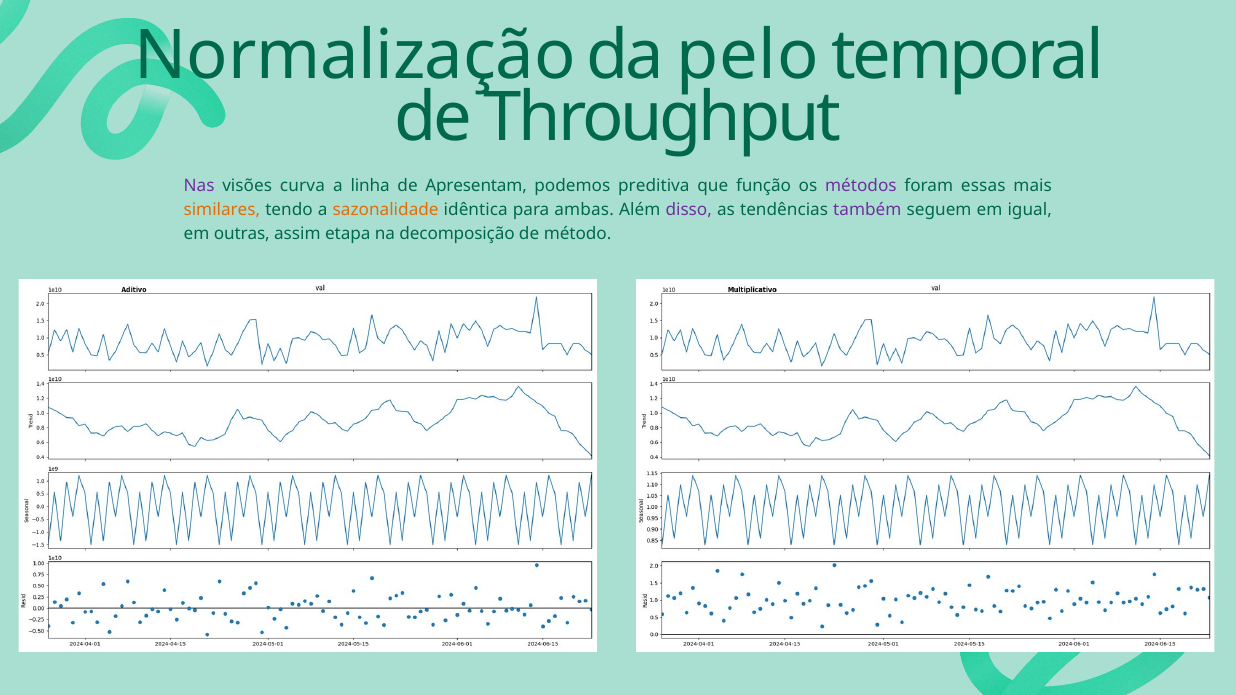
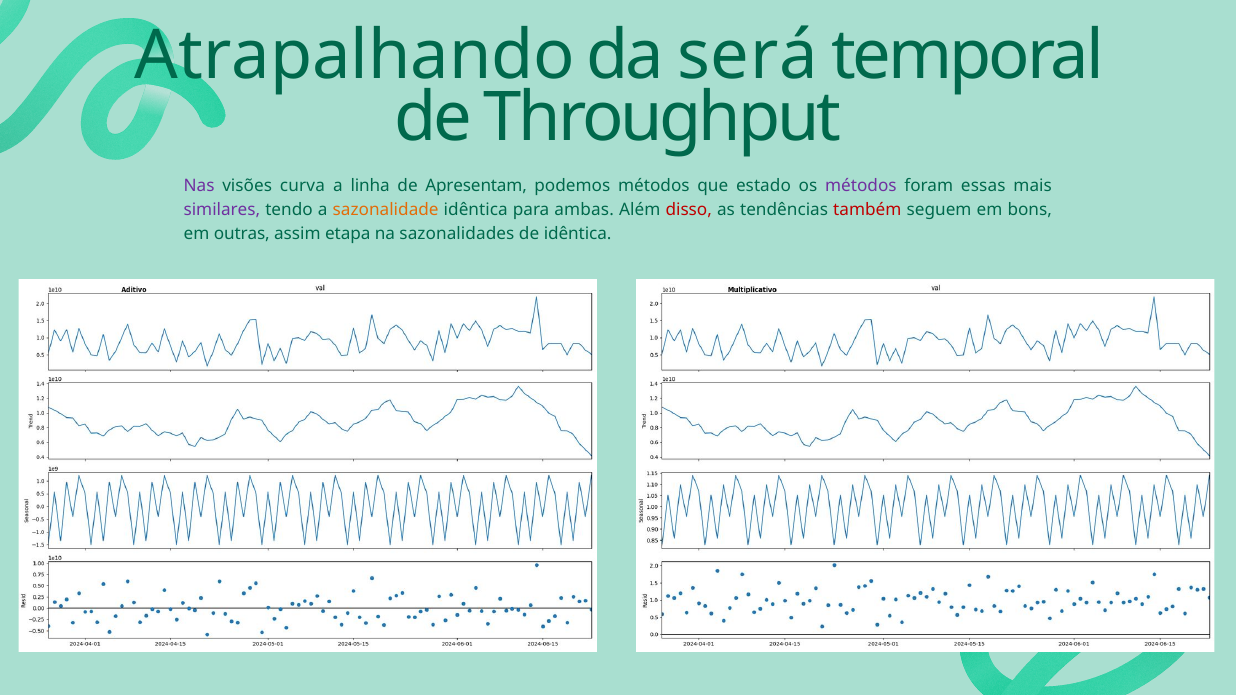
Normalização: Normalização -> Atrapalhando
pelo: pelo -> será
podemos preditiva: preditiva -> métodos
função: função -> estado
similares colour: orange -> purple
disso colour: purple -> red
também colour: purple -> red
igual: igual -> bons
decomposição: decomposição -> sazonalidades
de método: método -> idêntica
